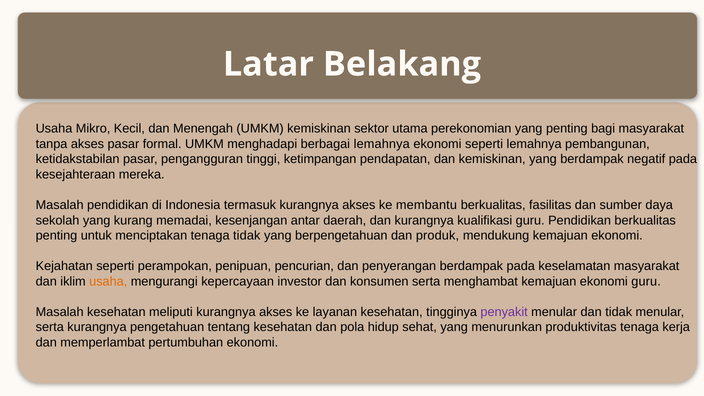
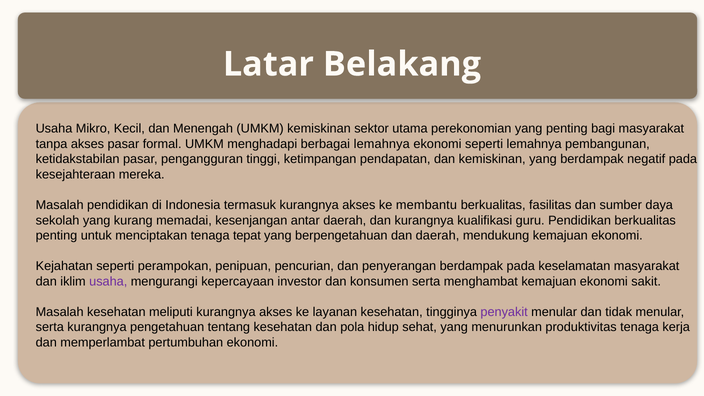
tenaga tidak: tidak -> tepat
dan produk: produk -> daerah
usaha at (108, 281) colour: orange -> purple
ekonomi guru: guru -> sakit
